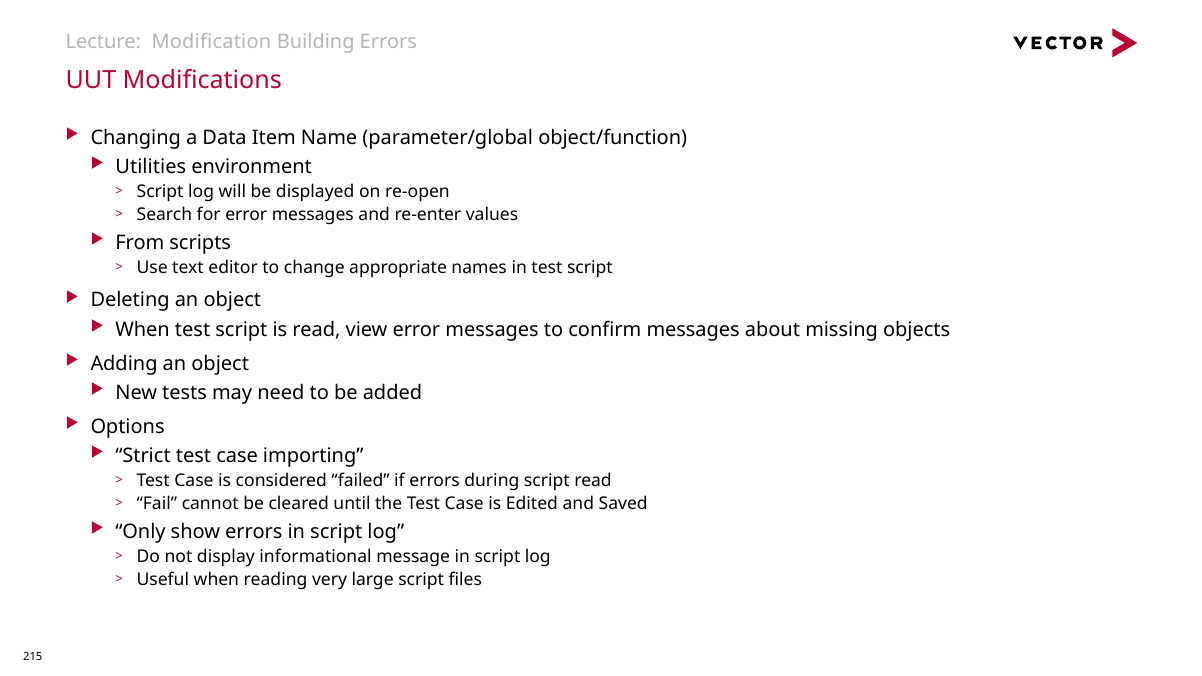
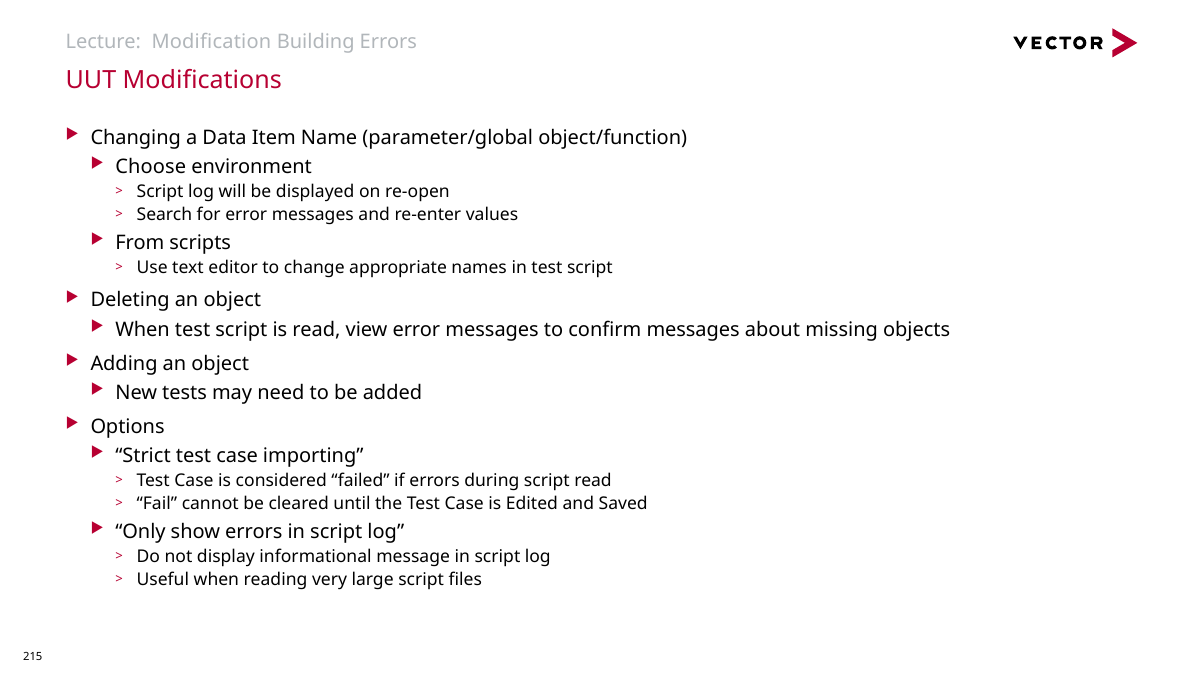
Utilities: Utilities -> Choose
